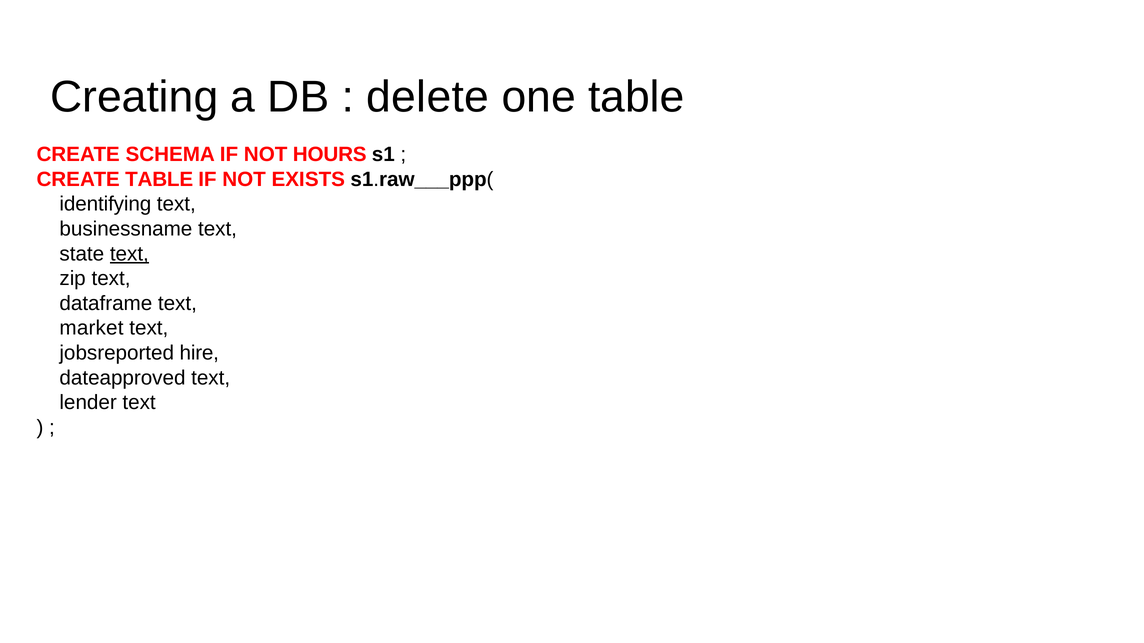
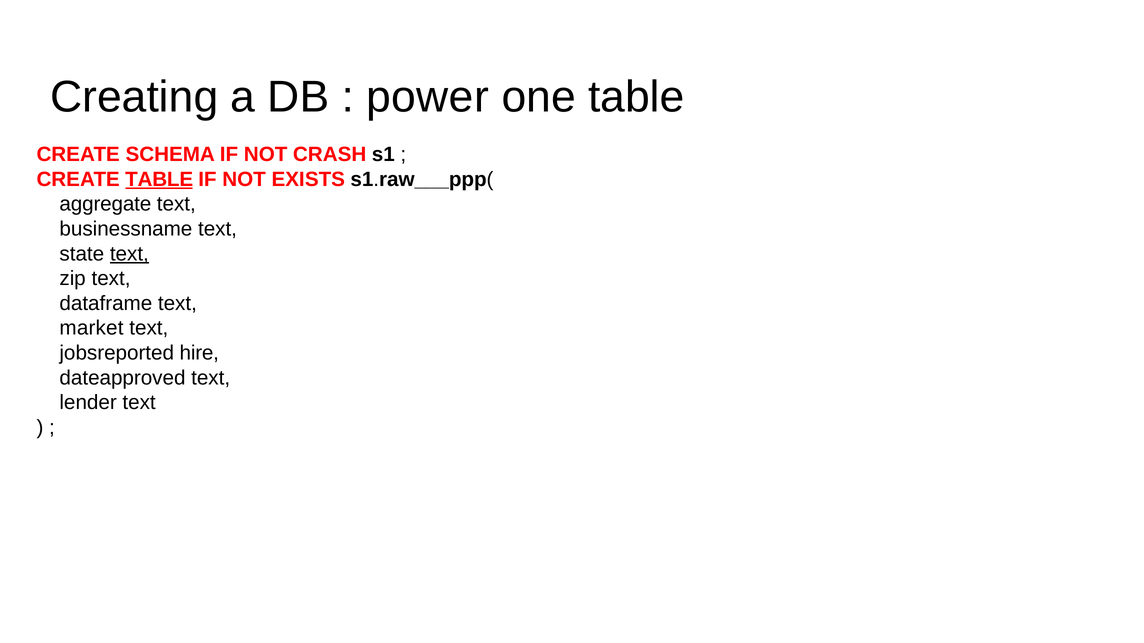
delete: delete -> power
HOURS: HOURS -> CRASH
TABLE at (159, 180) underline: none -> present
identifying: identifying -> aggregate
